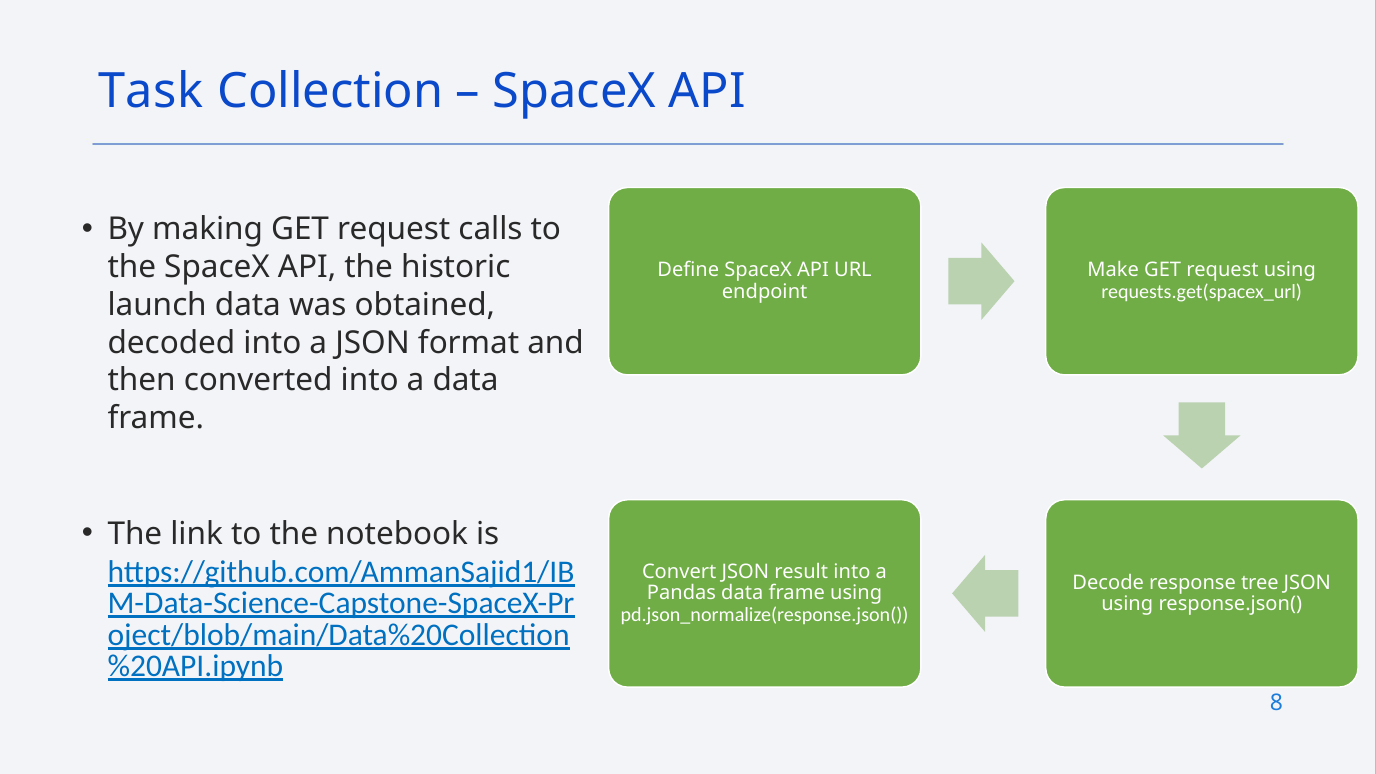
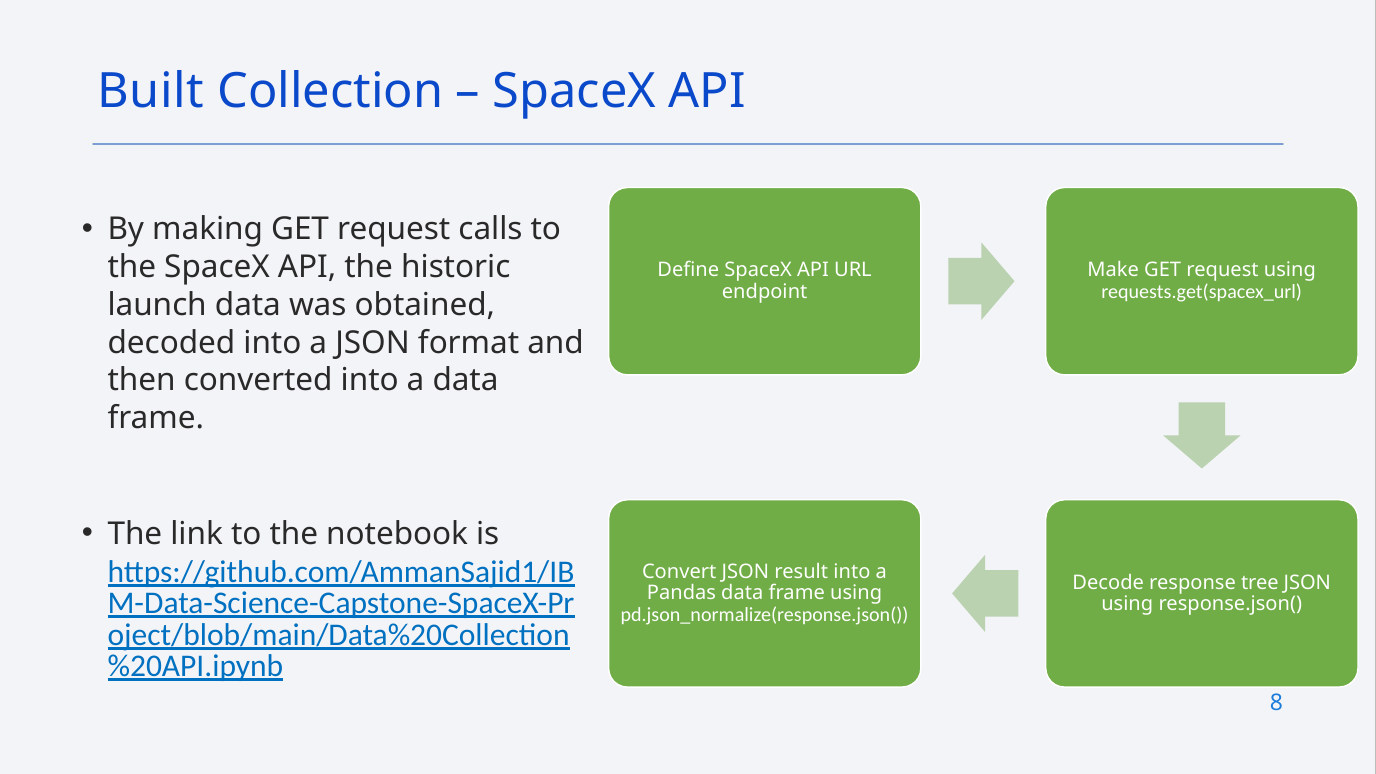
Task: Task -> Built
